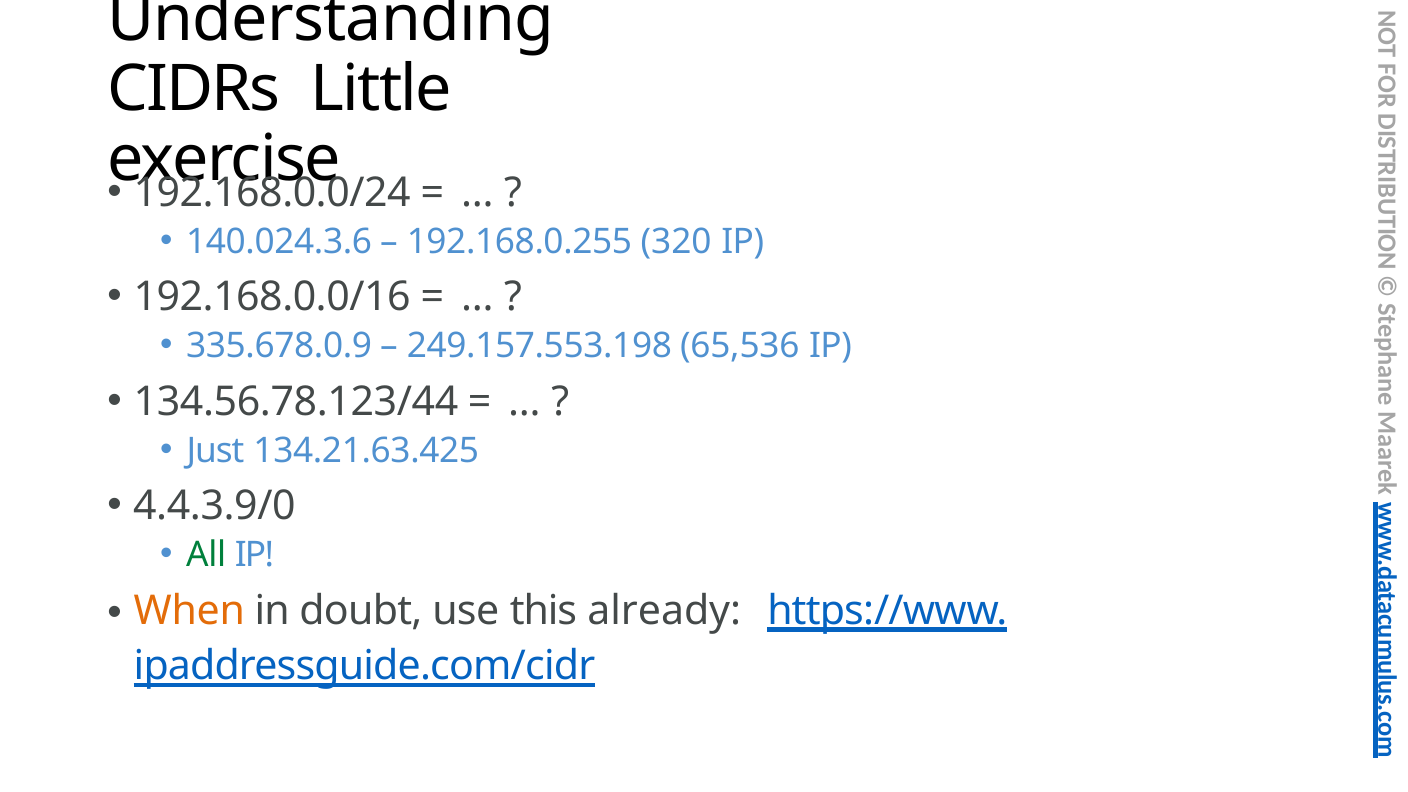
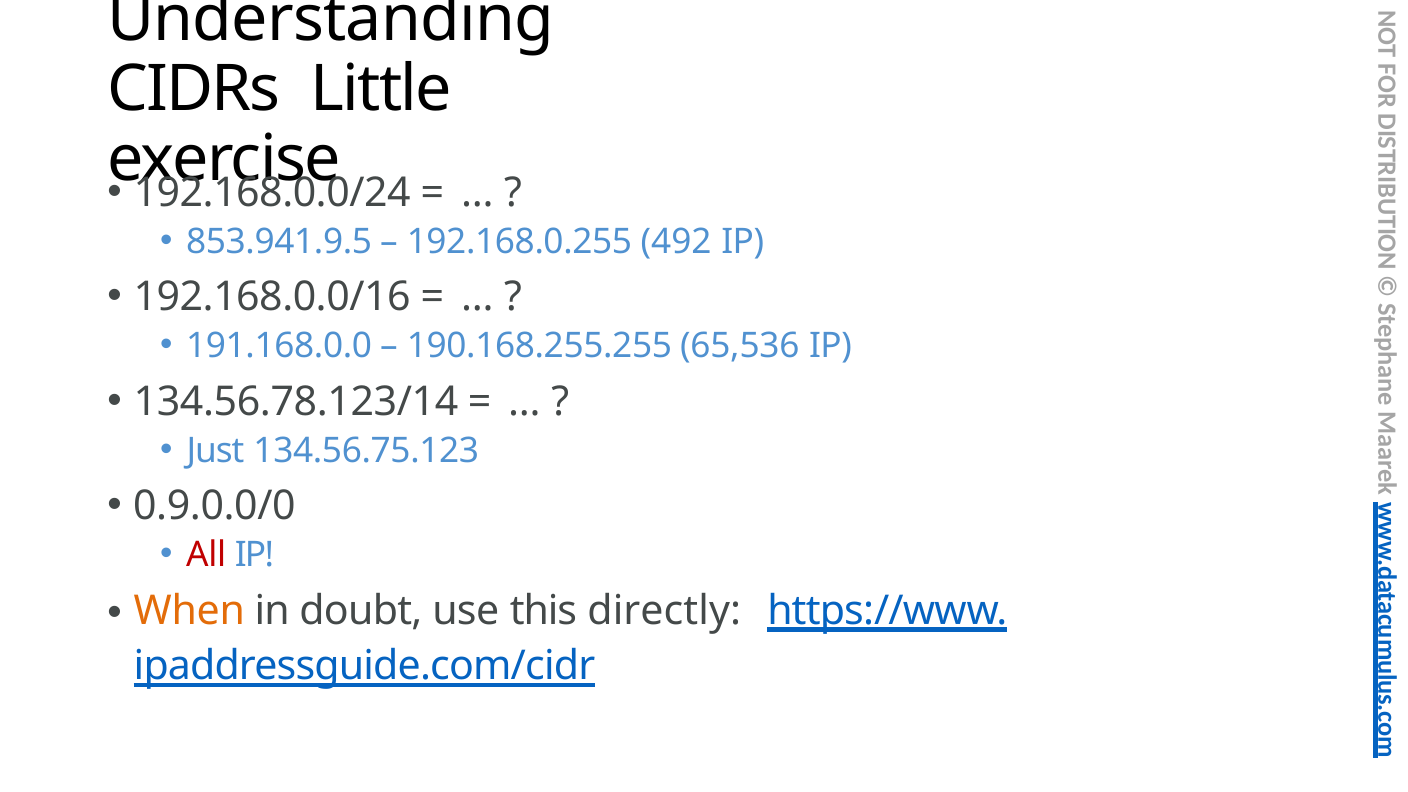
140.024.3.6: 140.024.3.6 -> 853.941.9.5
320: 320 -> 492
335.678.0.9: 335.678.0.9 -> 191.168.0.0
249.157.553.198: 249.157.553.198 -> 190.168.255.255
134.56.78.123/44: 134.56.78.123/44 -> 134.56.78.123/14
134.21.63.425: 134.21.63.425 -> 134.56.75.123
4.4.3.9/0: 4.4.3.9/0 -> 0.9.0.0/0
All colour: green -> red
already: already -> directly
